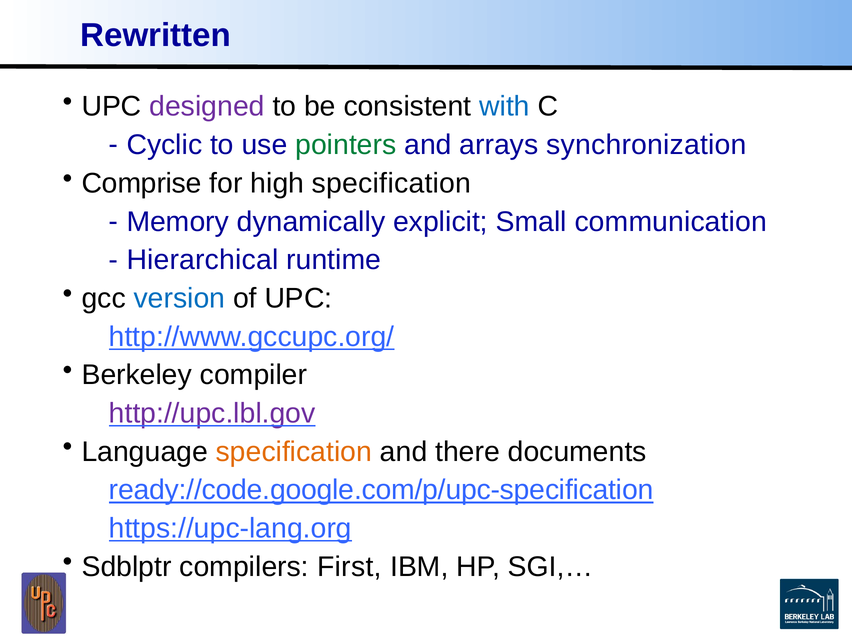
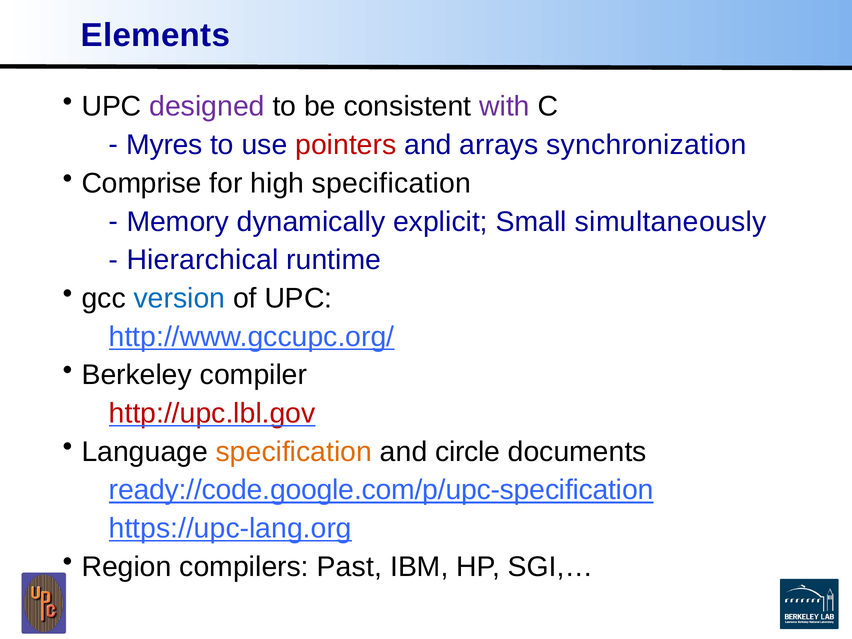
Rewritten: Rewritten -> Elements
with colour: blue -> purple
Cyclic: Cyclic -> Myres
pointers colour: green -> red
communication: communication -> simultaneously
http://upc.lbl.gov colour: purple -> red
there: there -> circle
Sdblptr: Sdblptr -> Region
First: First -> Past
